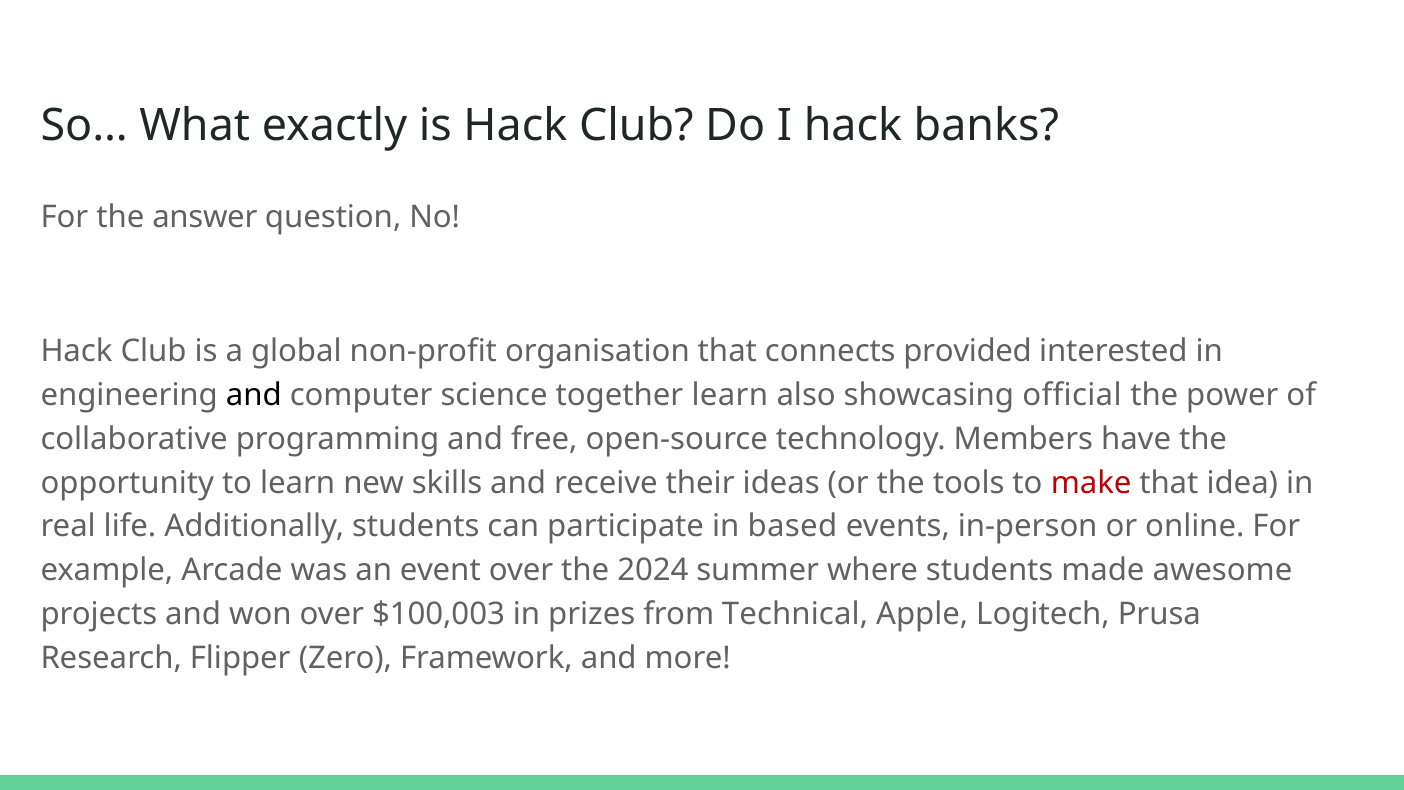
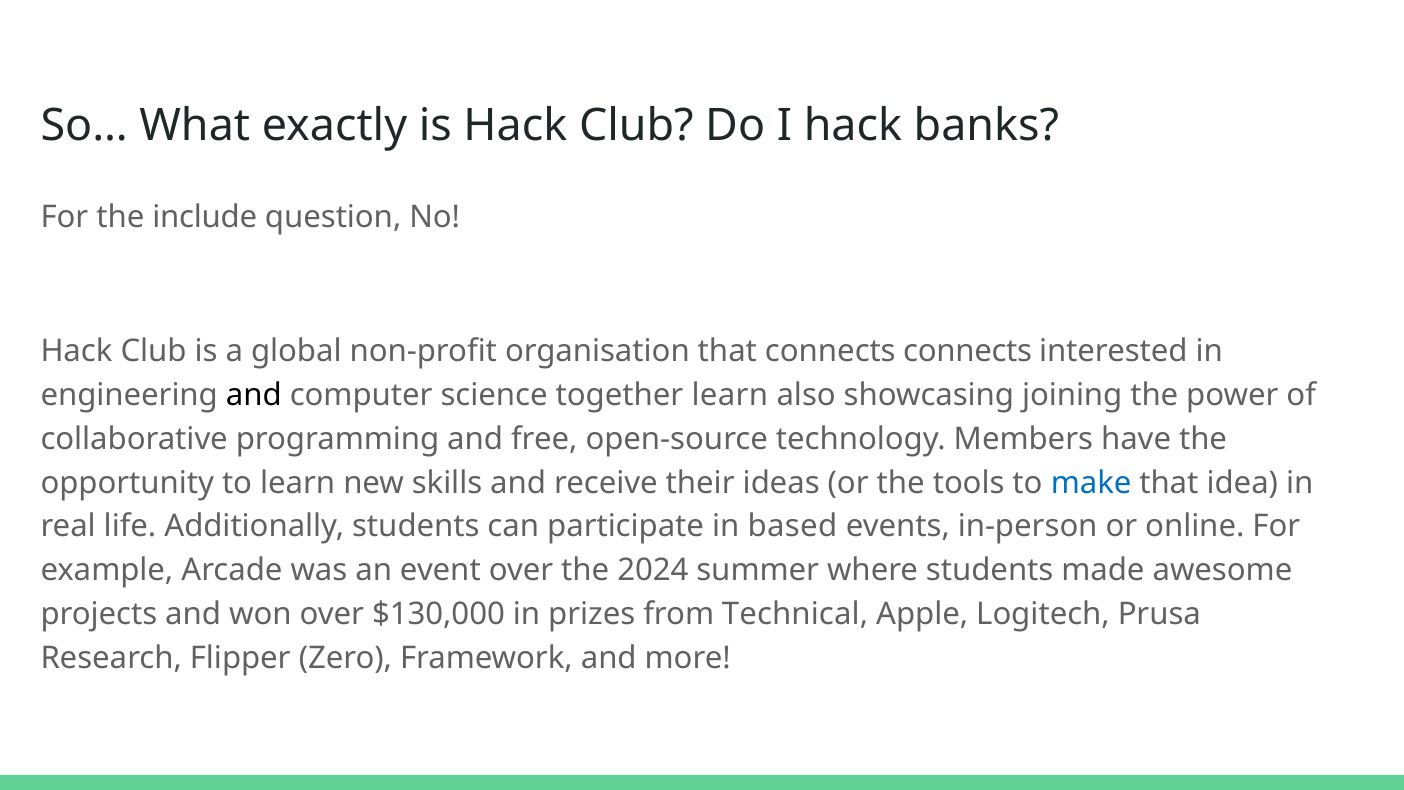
answer: answer -> include
connects provided: provided -> connects
official: official -> joining
make colour: red -> blue
$100,003: $100,003 -> $130,000
